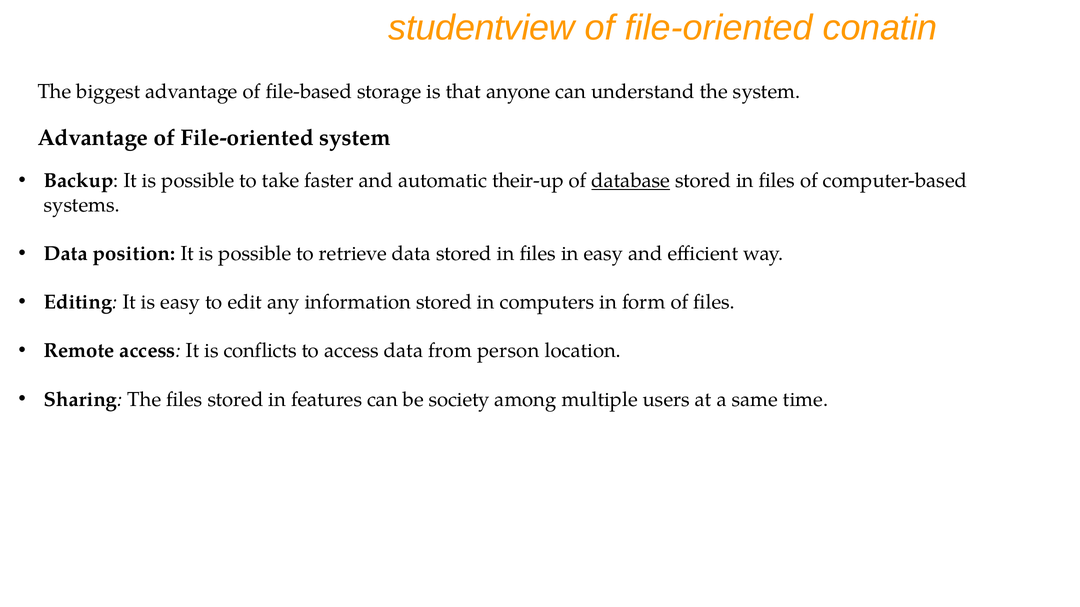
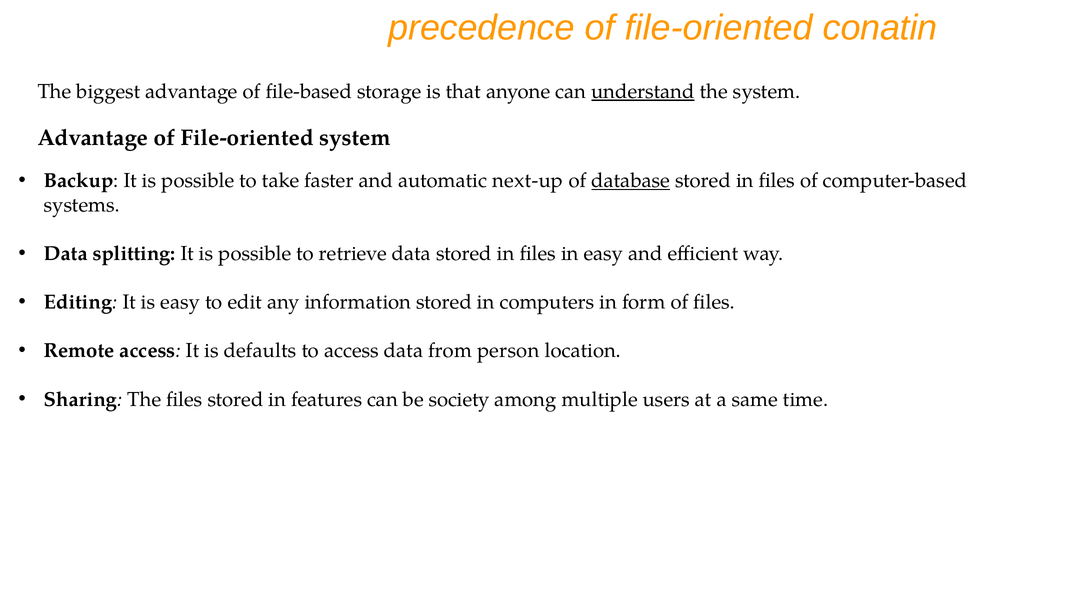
studentview: studentview -> precedence
understand underline: none -> present
their-up: their-up -> next-up
position: position -> splitting
conflicts: conflicts -> defaults
